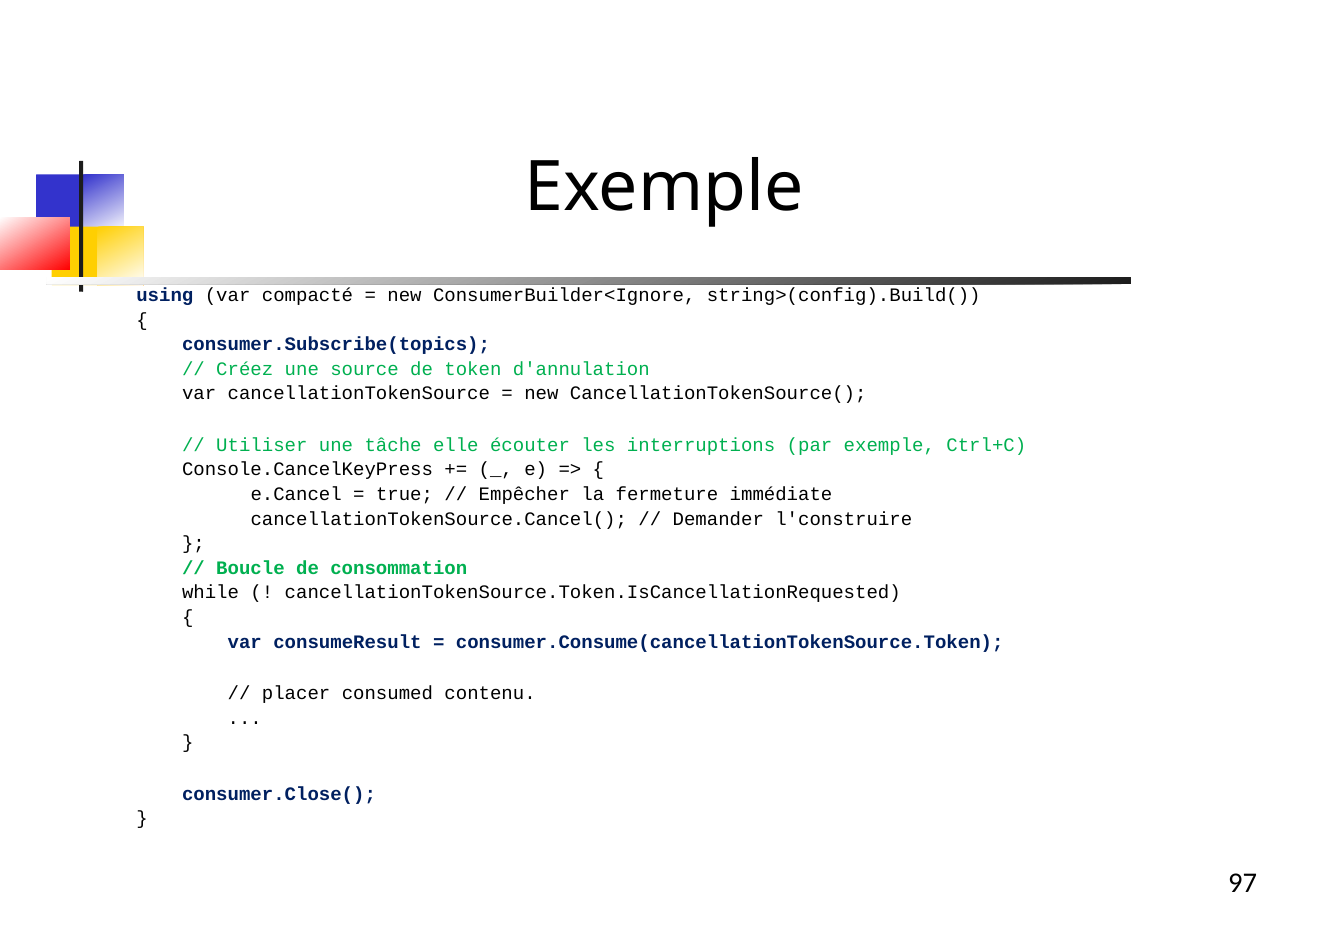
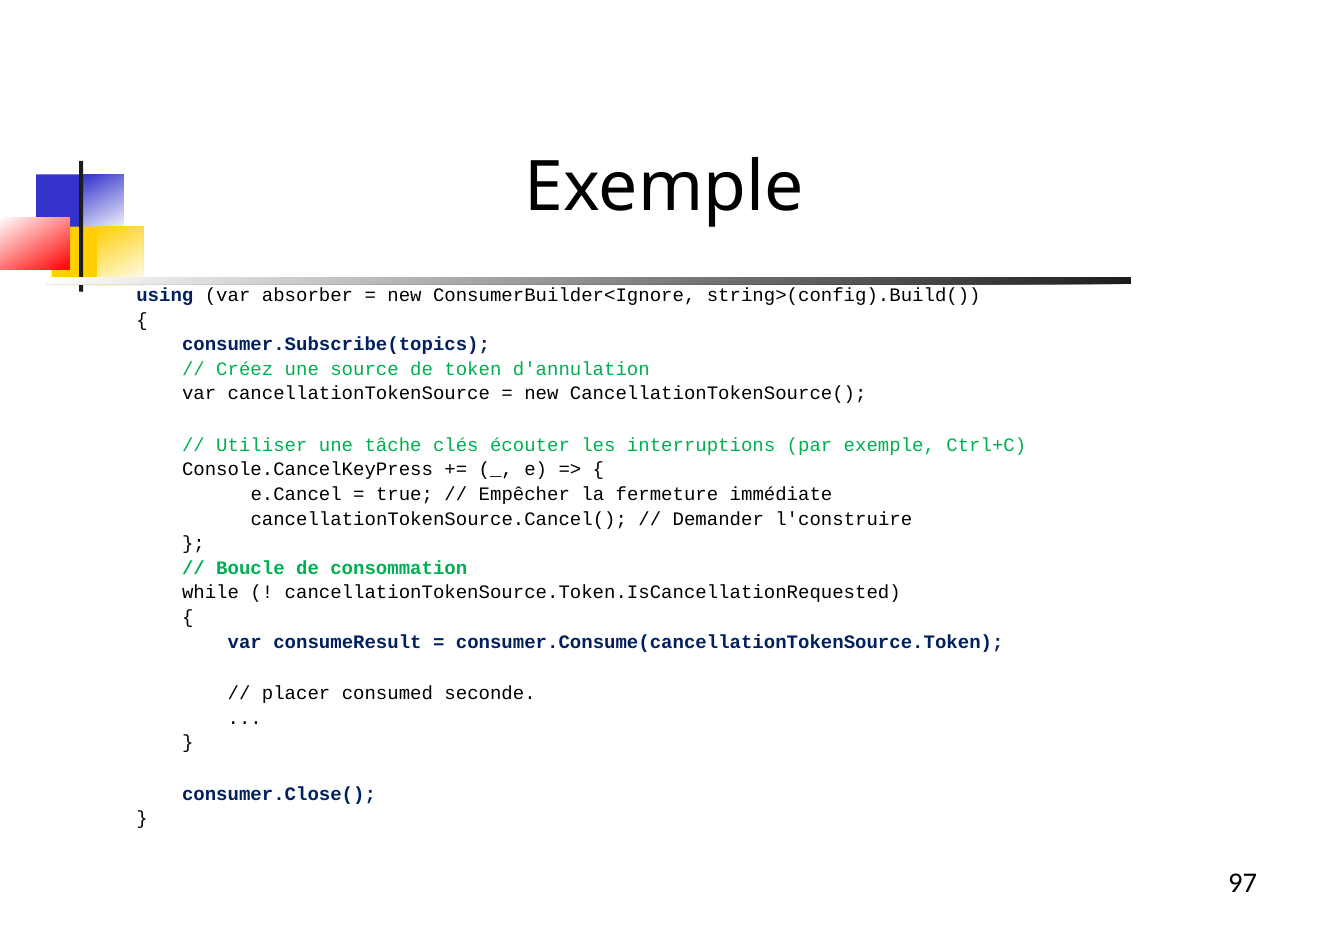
compacté: compacté -> absorber
elle: elle -> clés
contenu: contenu -> seconde
